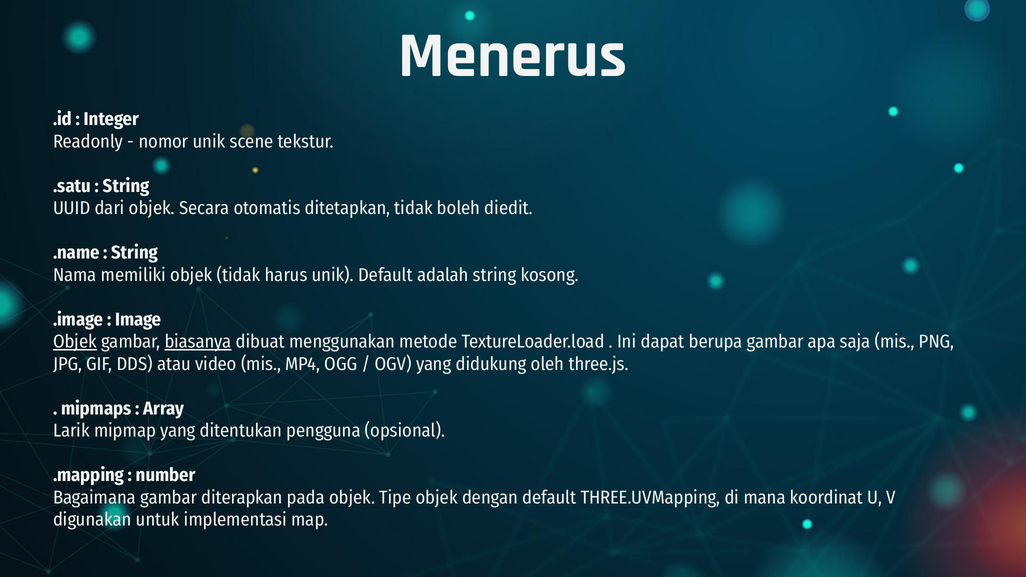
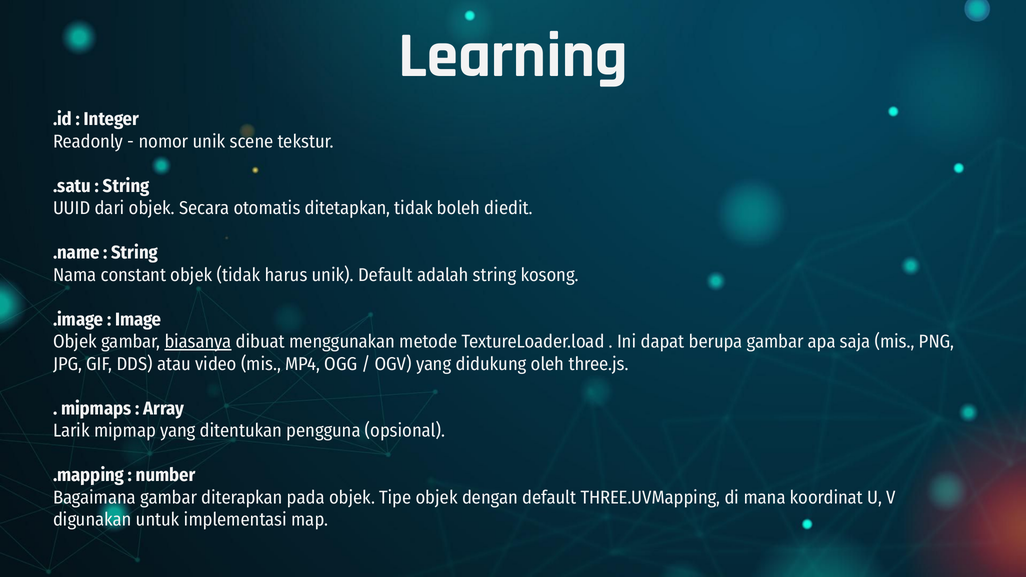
Menerus: Menerus -> Learning
memiliki: memiliki -> constant
Objek at (75, 342) underline: present -> none
